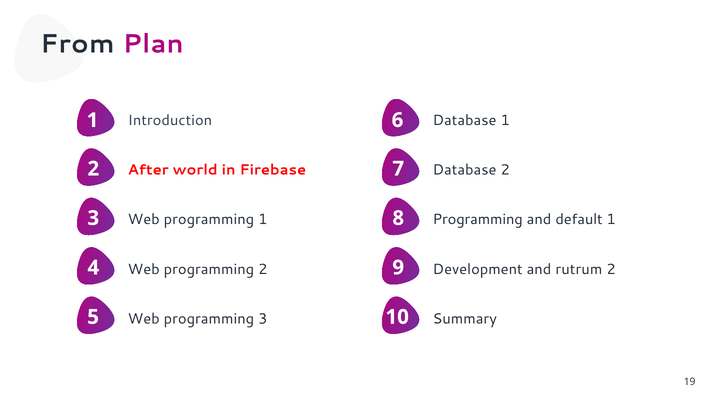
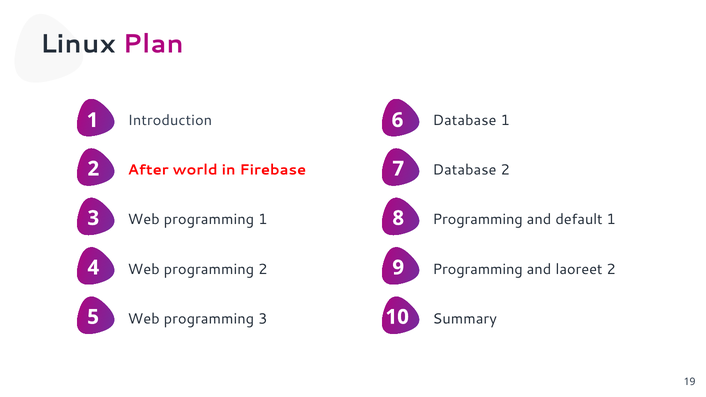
From: From -> Linux
Development at (478, 269): Development -> Programming
rutrum: rutrum -> laoreet
